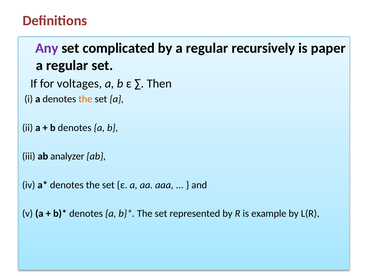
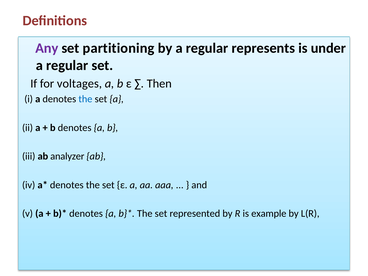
complicated: complicated -> partitioning
recursively: recursively -> represents
paper: paper -> under
the at (85, 99) colour: orange -> blue
